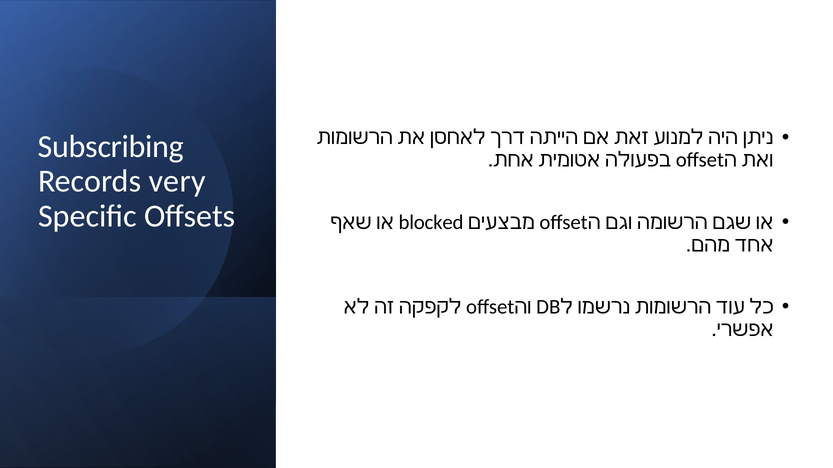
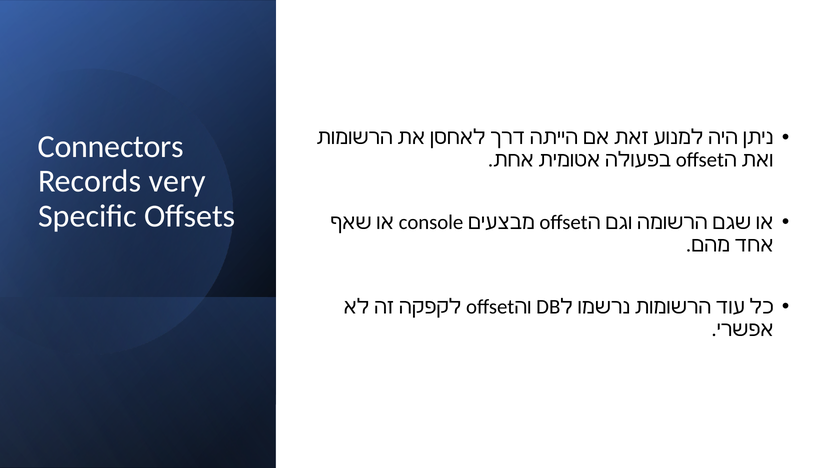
Subscribing: Subscribing -> Connectors
blocked: blocked -> console
